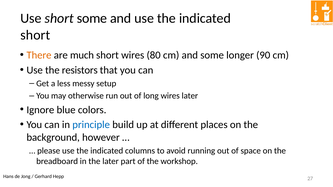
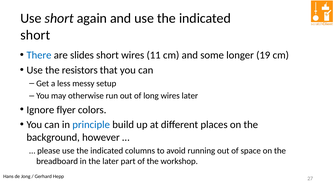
short some: some -> again
There colour: orange -> blue
much: much -> slides
80: 80 -> 11
90: 90 -> 19
blue: blue -> flyer
